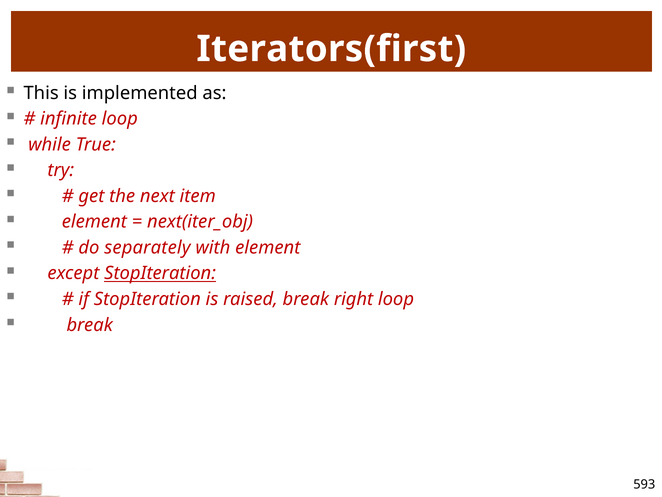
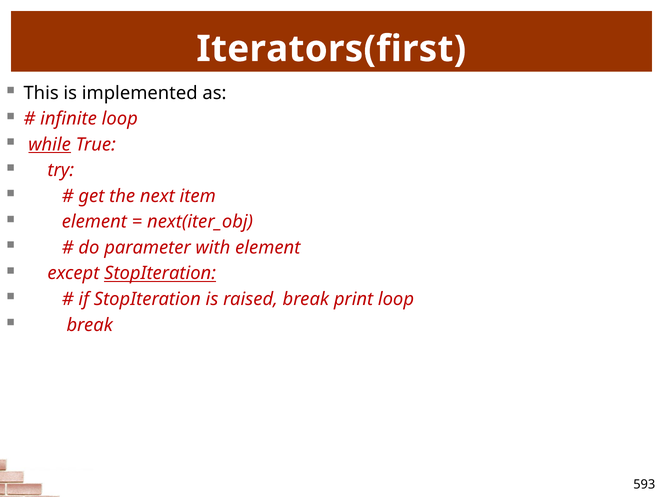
while underline: none -> present
separately: separately -> parameter
right: right -> print
